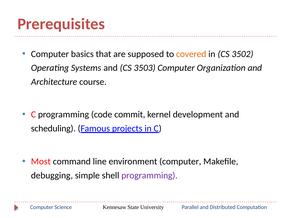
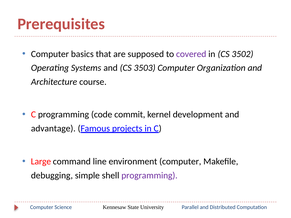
covered colour: orange -> purple
scheduling: scheduling -> advantage
Most: Most -> Large
